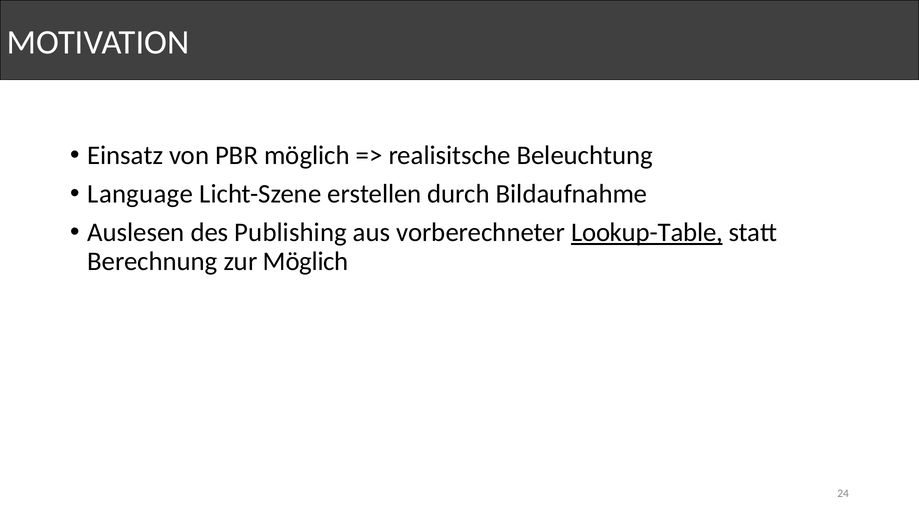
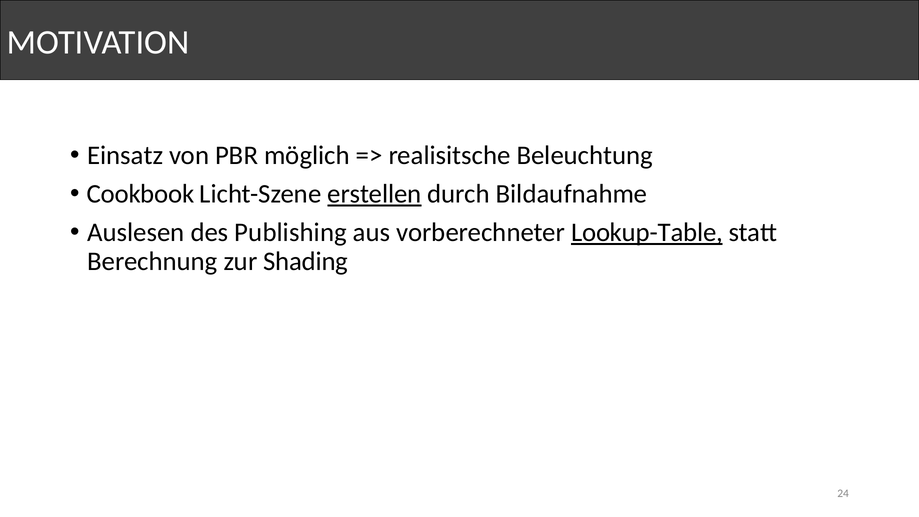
Language: Language -> Cookbook
erstellen underline: none -> present
zur Möglich: Möglich -> Shading
